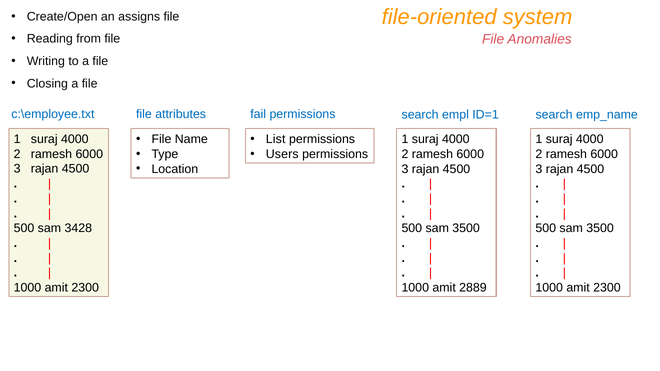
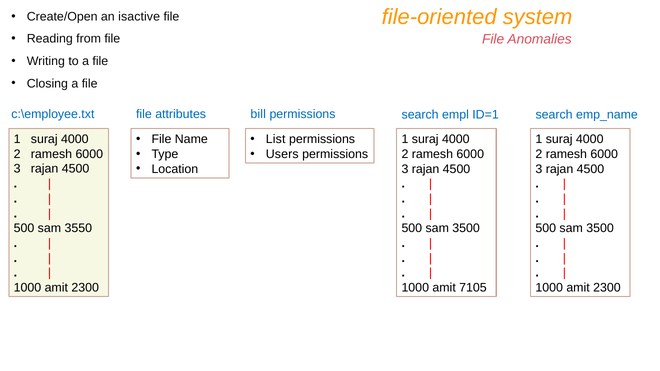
assigns: assigns -> isactive
fail: fail -> bill
3428: 3428 -> 3550
2889: 2889 -> 7105
